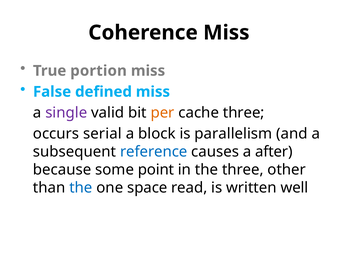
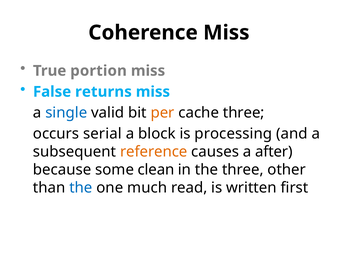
defined: defined -> returns
single colour: purple -> blue
parallelism: parallelism -> processing
reference colour: blue -> orange
point: point -> clean
space: space -> much
well: well -> first
